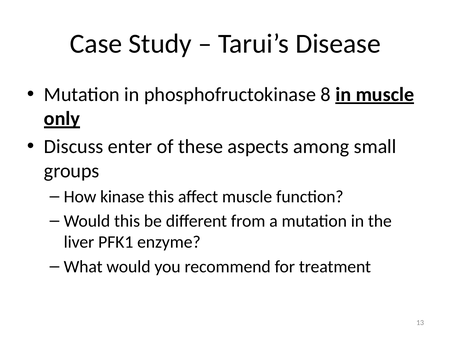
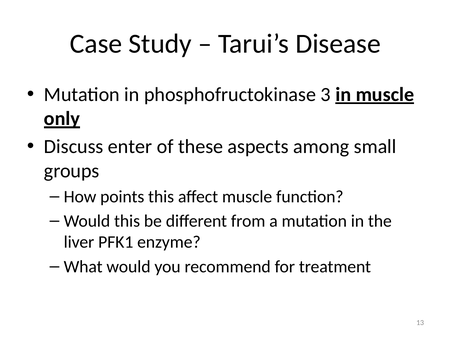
8: 8 -> 3
kinase: kinase -> points
